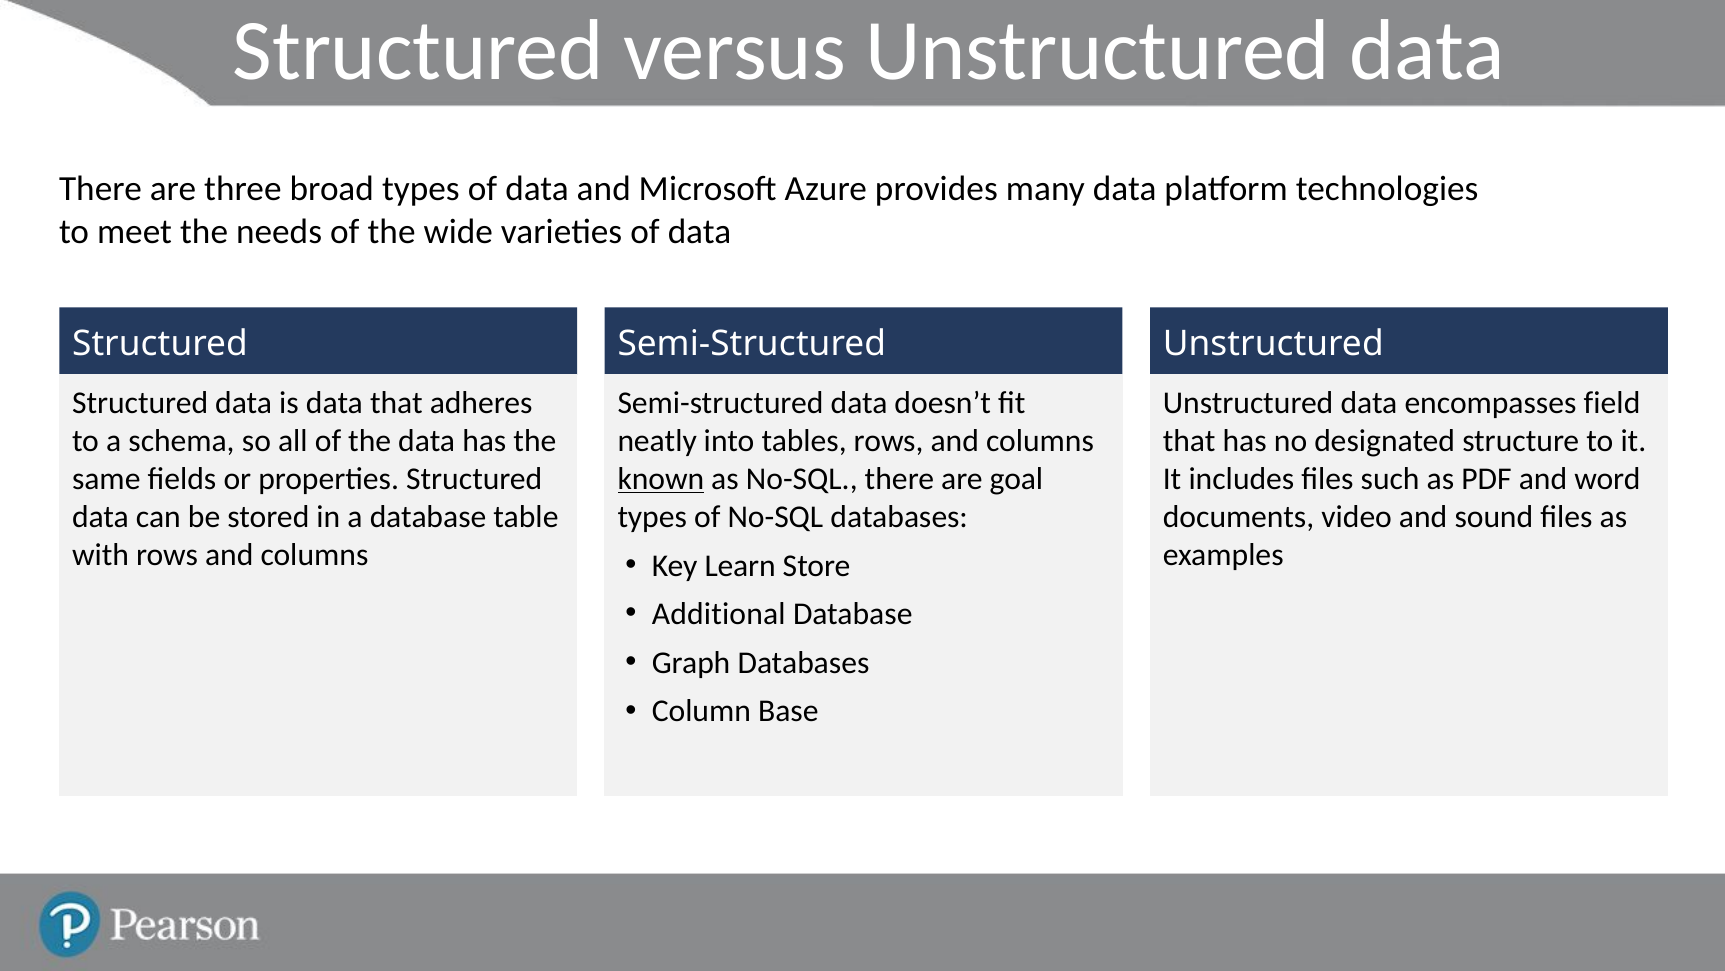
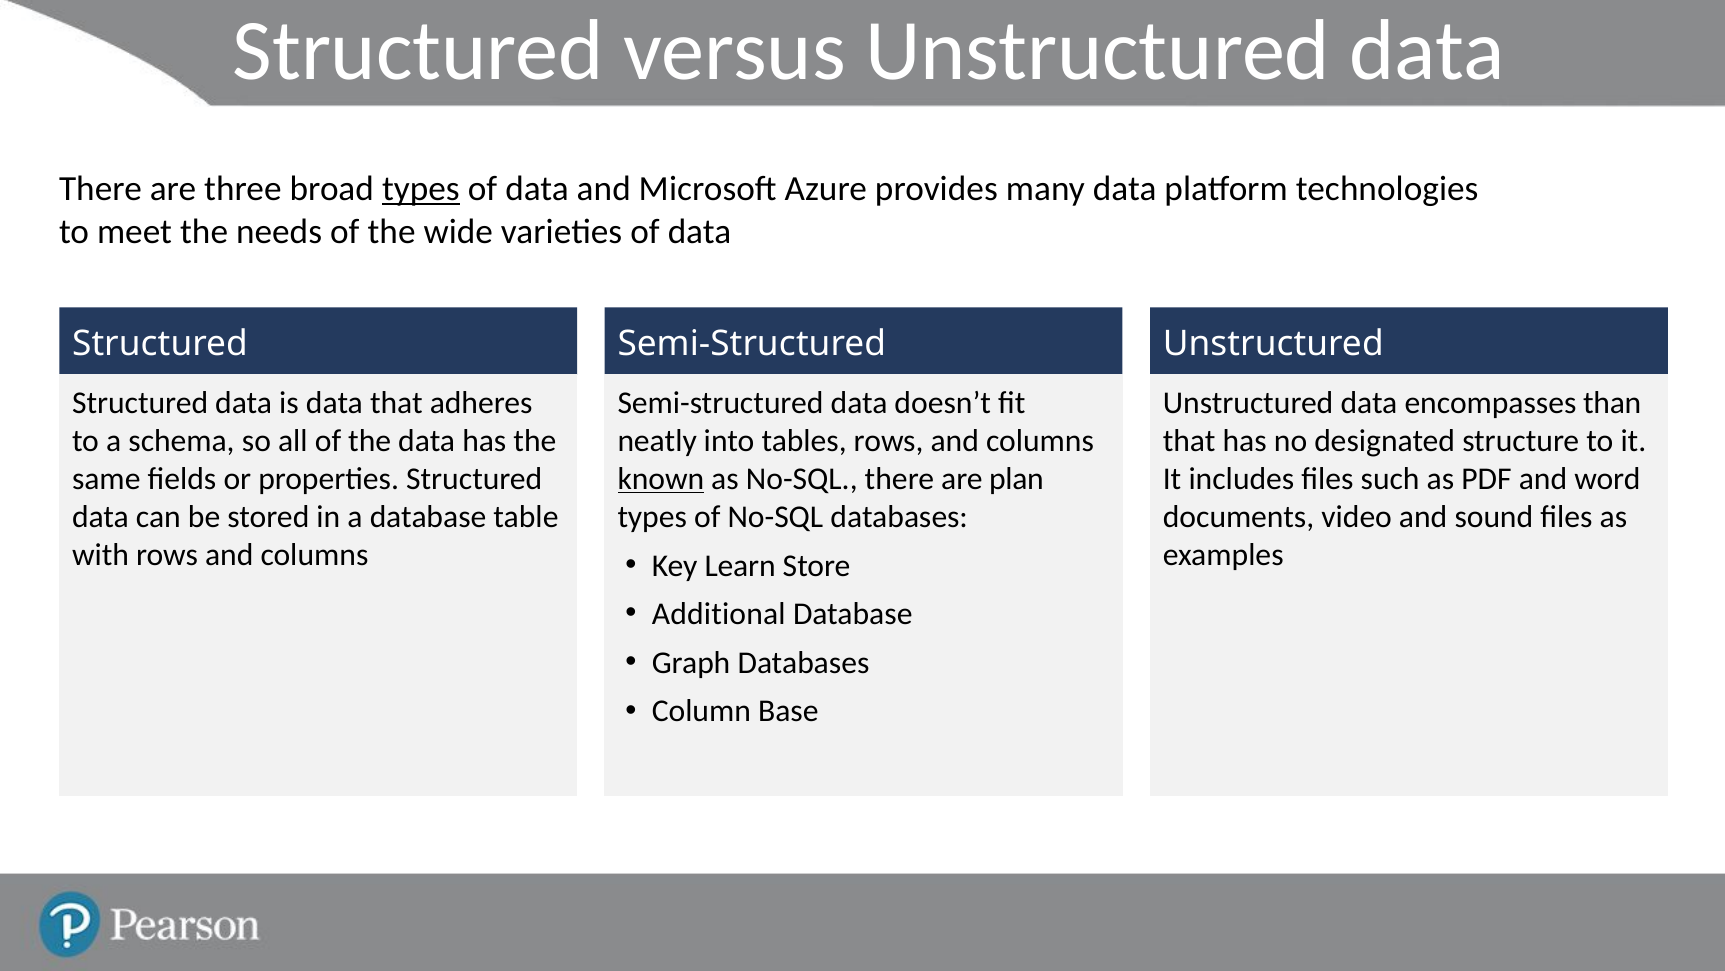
types at (421, 189) underline: none -> present
field: field -> than
goal: goal -> plan
